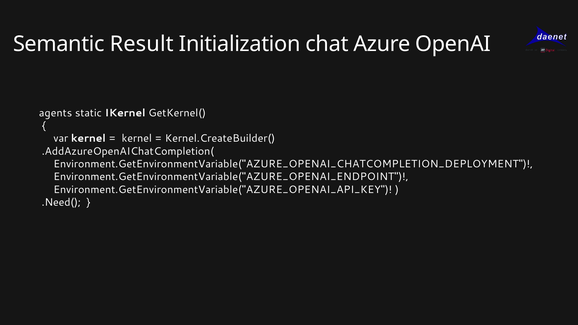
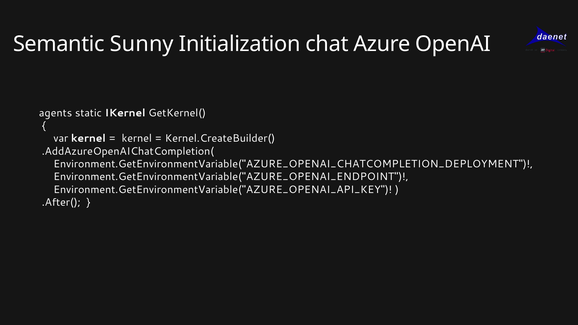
Result: Result -> Sunny
.Need(: .Need( -> .After(
